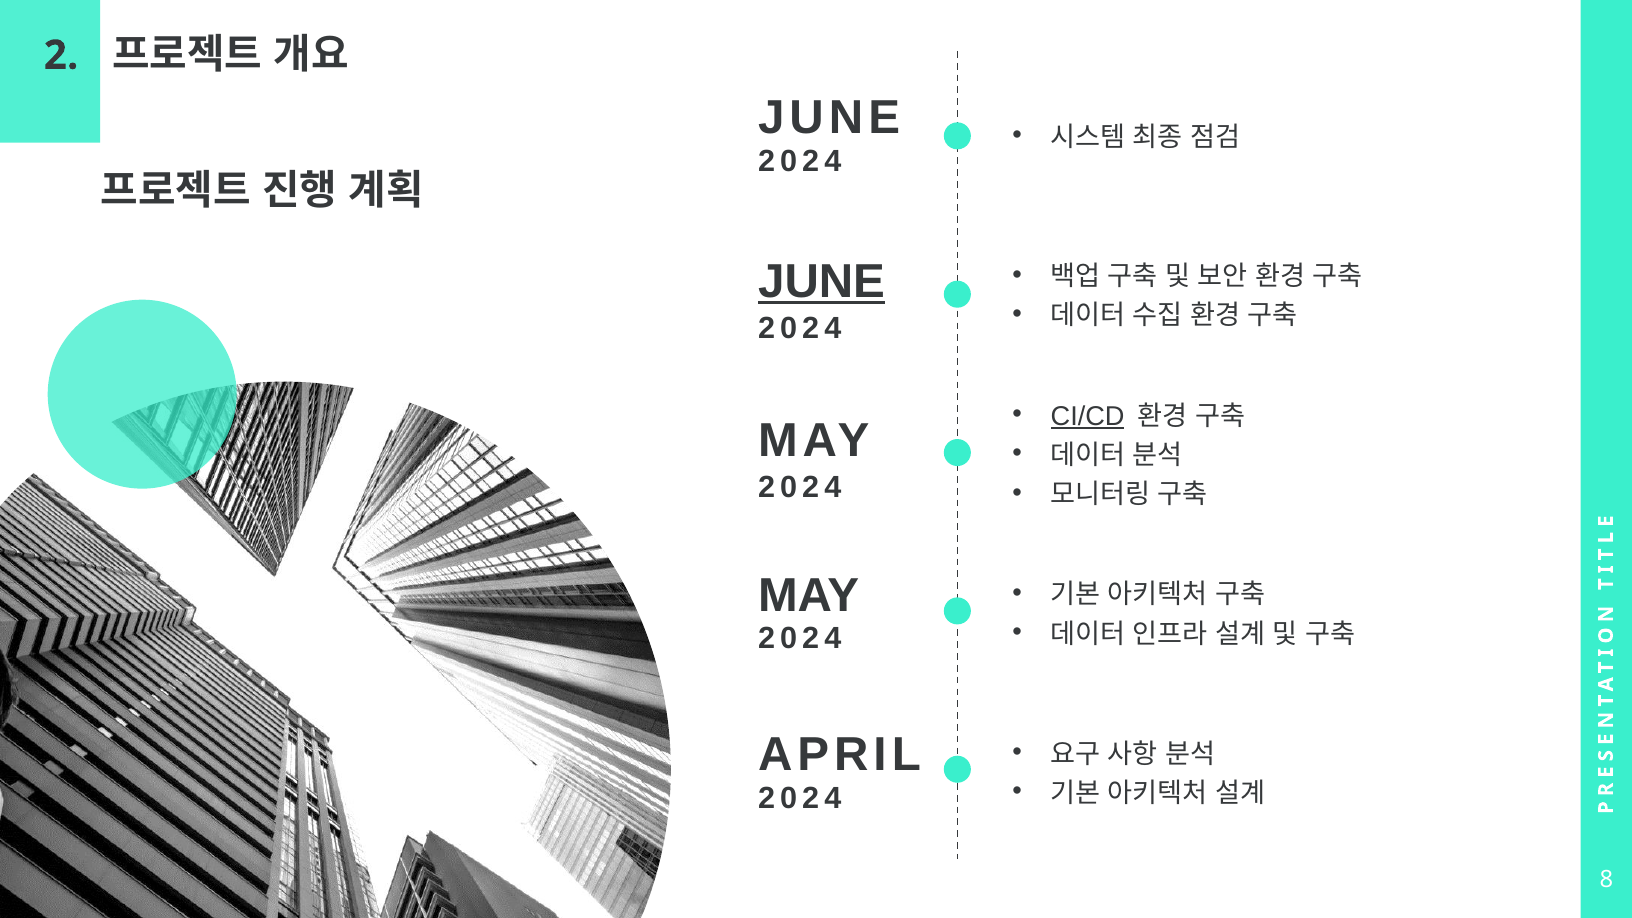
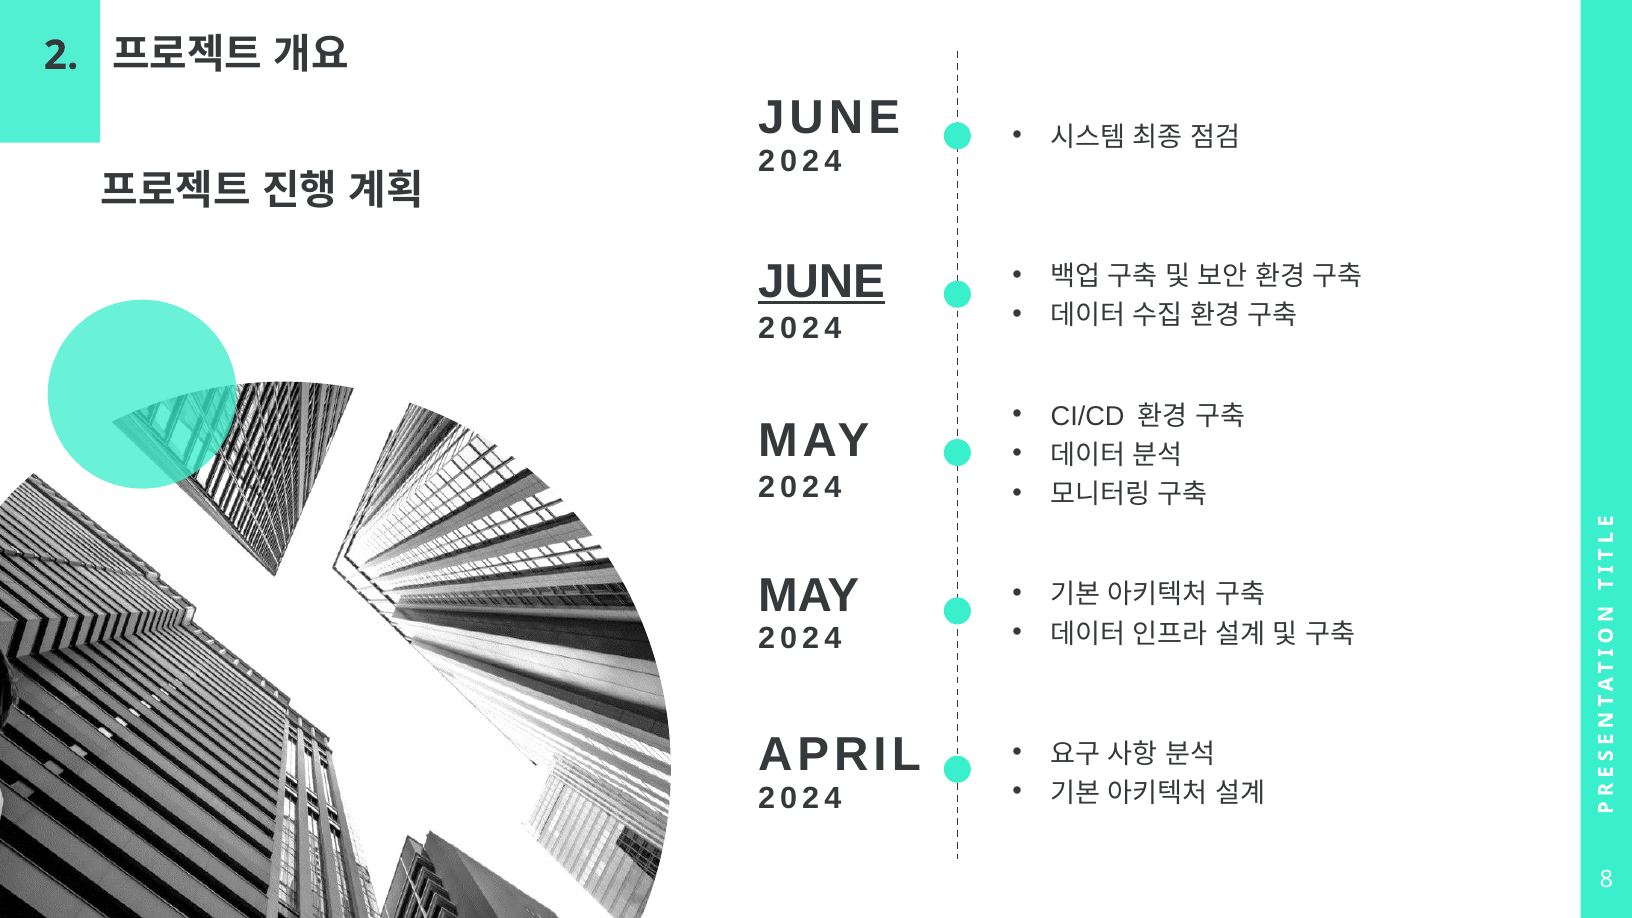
CI/CD underline: present -> none
